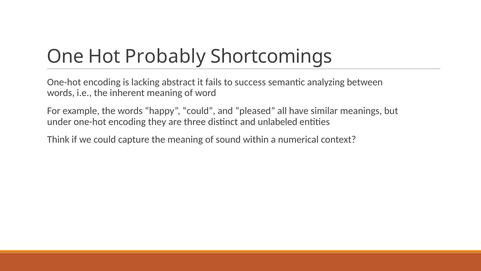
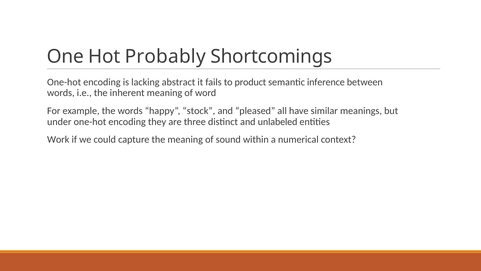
success: success -> product
analyzing: analyzing -> inference
happy could: could -> stock
Think: Think -> Work
